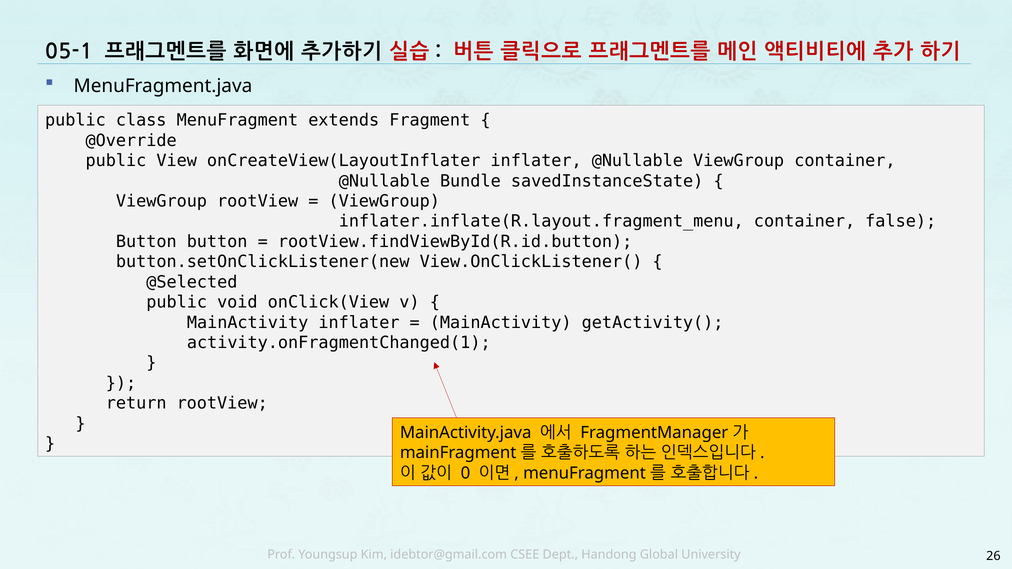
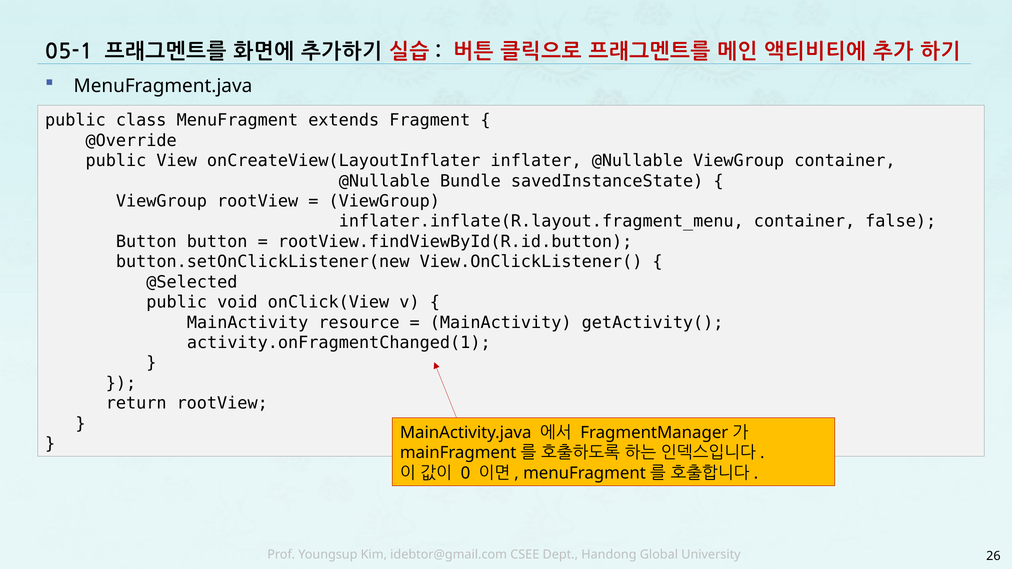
MainActivity inflater: inflater -> resource
